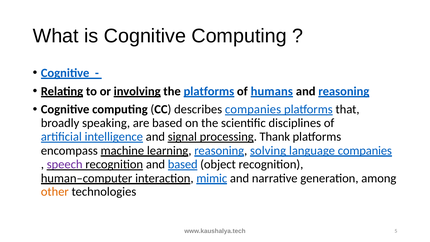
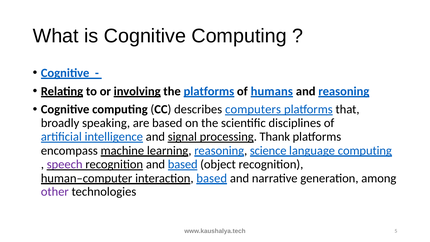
describes companies: companies -> computers
solving: solving -> science
language companies: companies -> computing
interaction mimic: mimic -> based
other colour: orange -> purple
